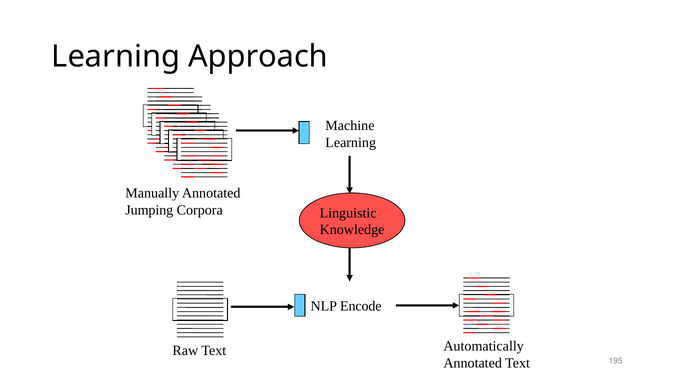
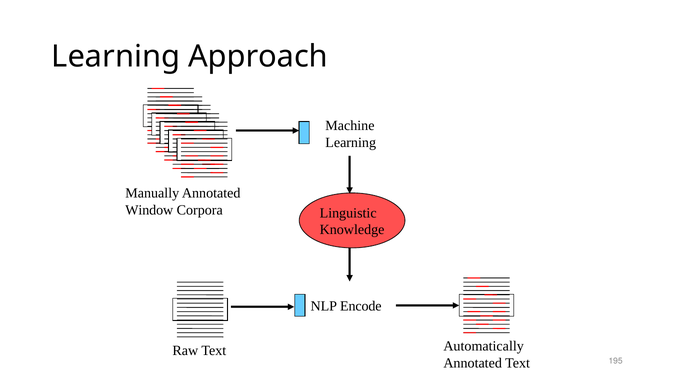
Jumping: Jumping -> Window
